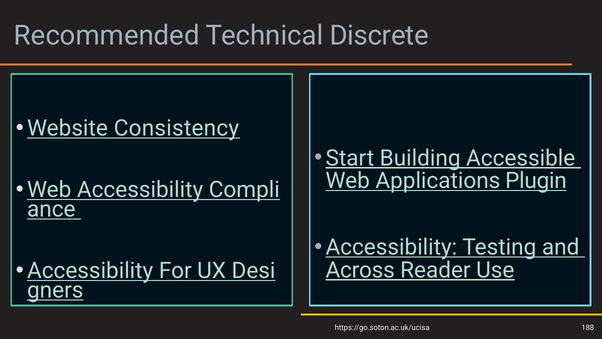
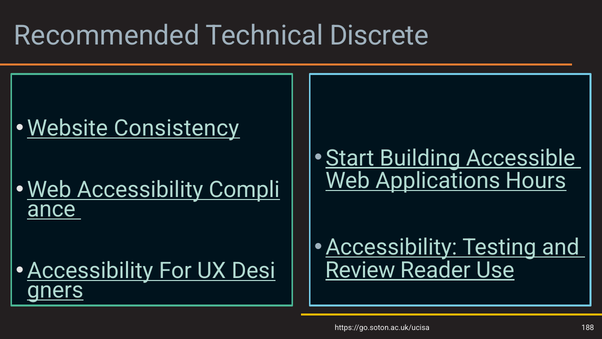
Plugin: Plugin -> Hours
Across: Across -> Review
